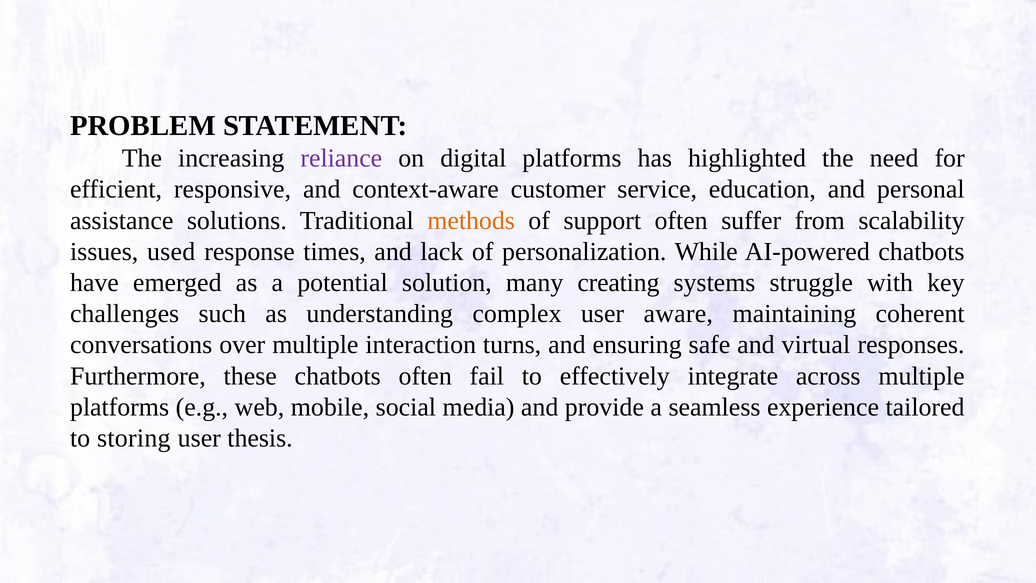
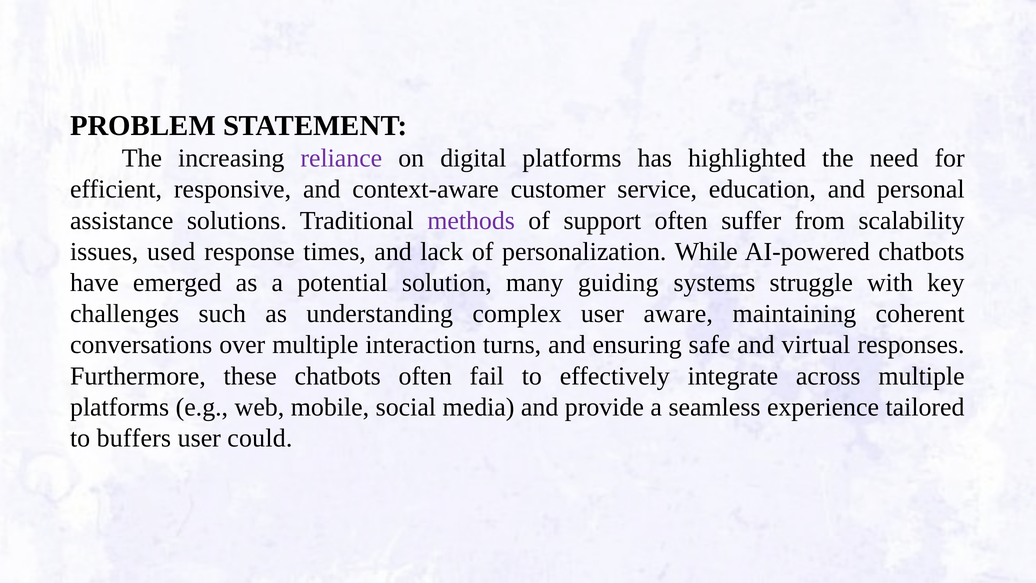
methods colour: orange -> purple
creating: creating -> guiding
storing: storing -> buffers
thesis: thesis -> could
